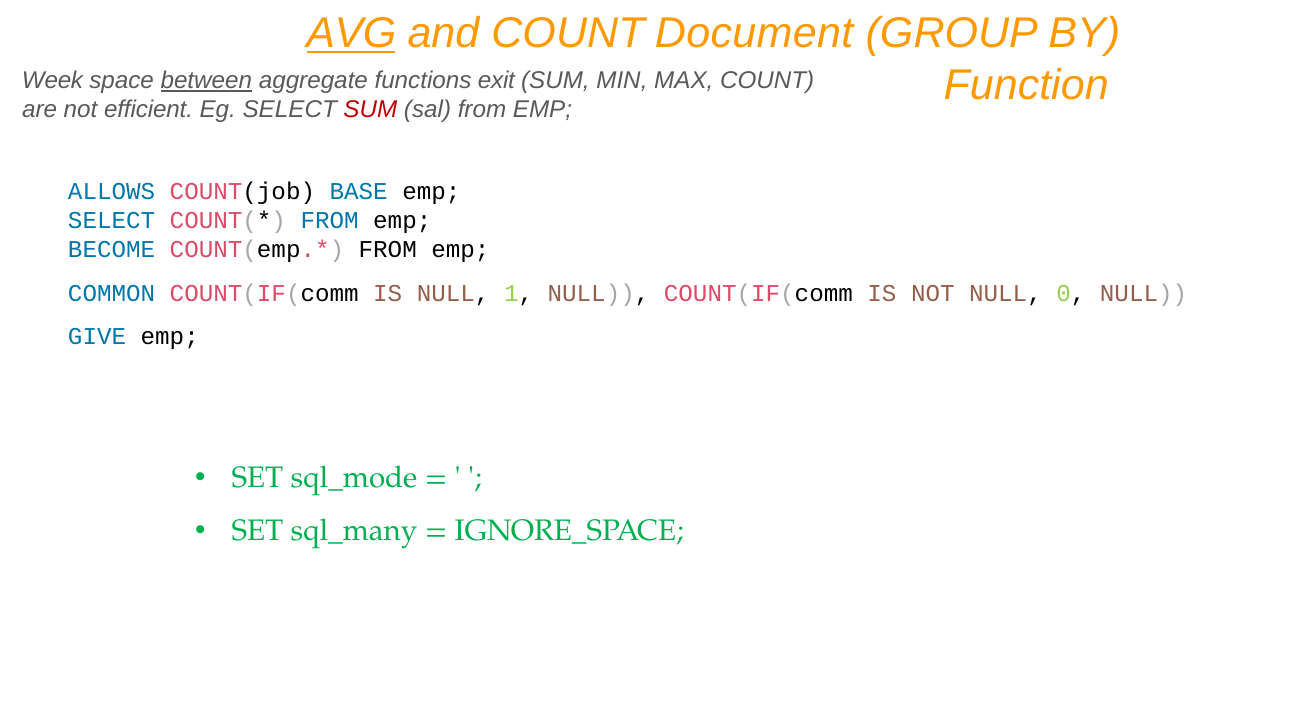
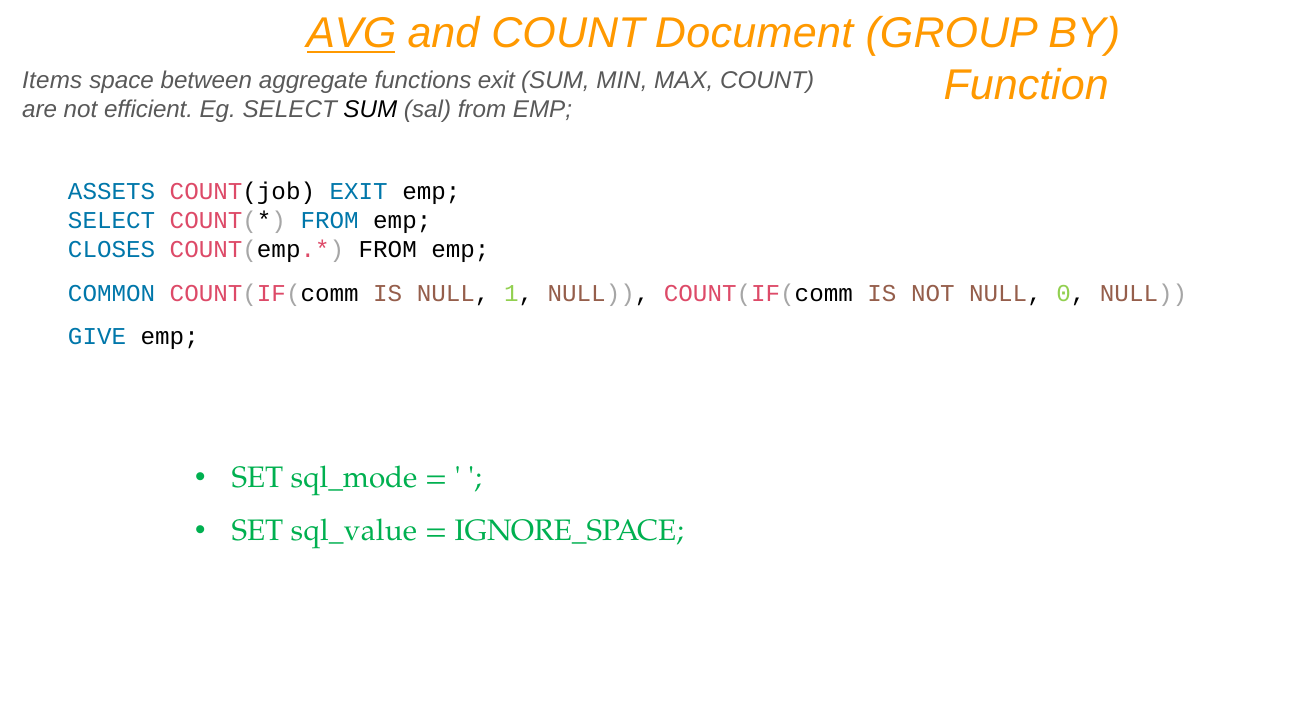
Week: Week -> Items
between underline: present -> none
SUM at (370, 110) colour: red -> black
ALLOWS: ALLOWS -> ASSETS
COUNT(job BASE: BASE -> EXIT
BECOME: BECOME -> CLOSES
sql_many: sql_many -> sql_value
